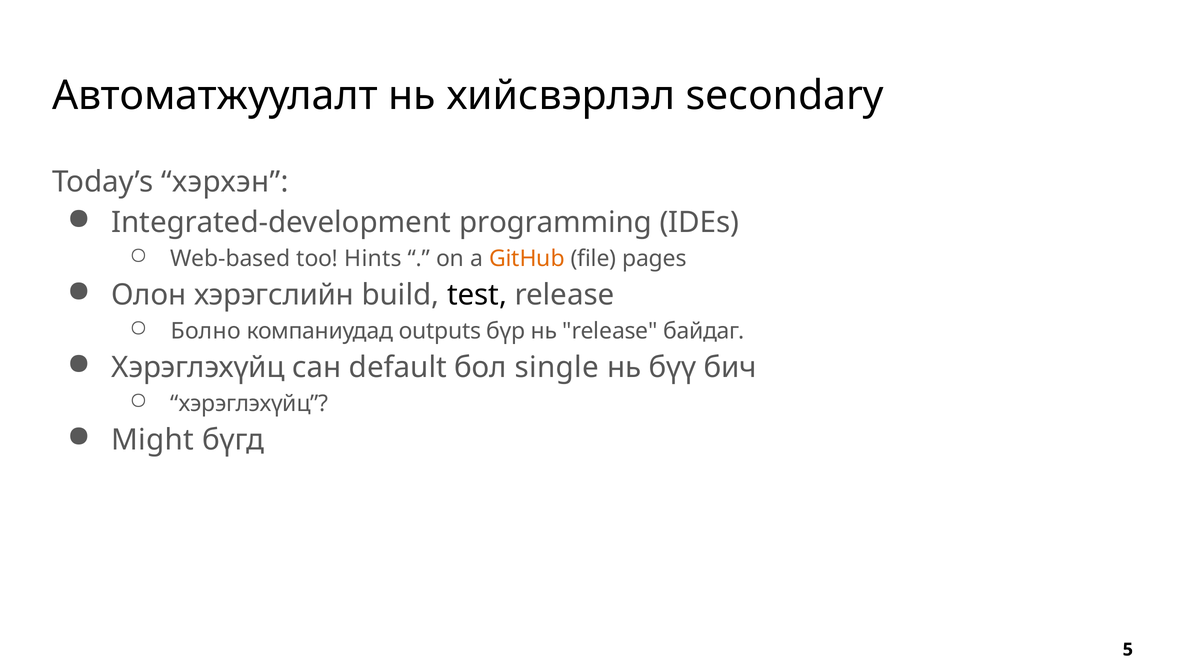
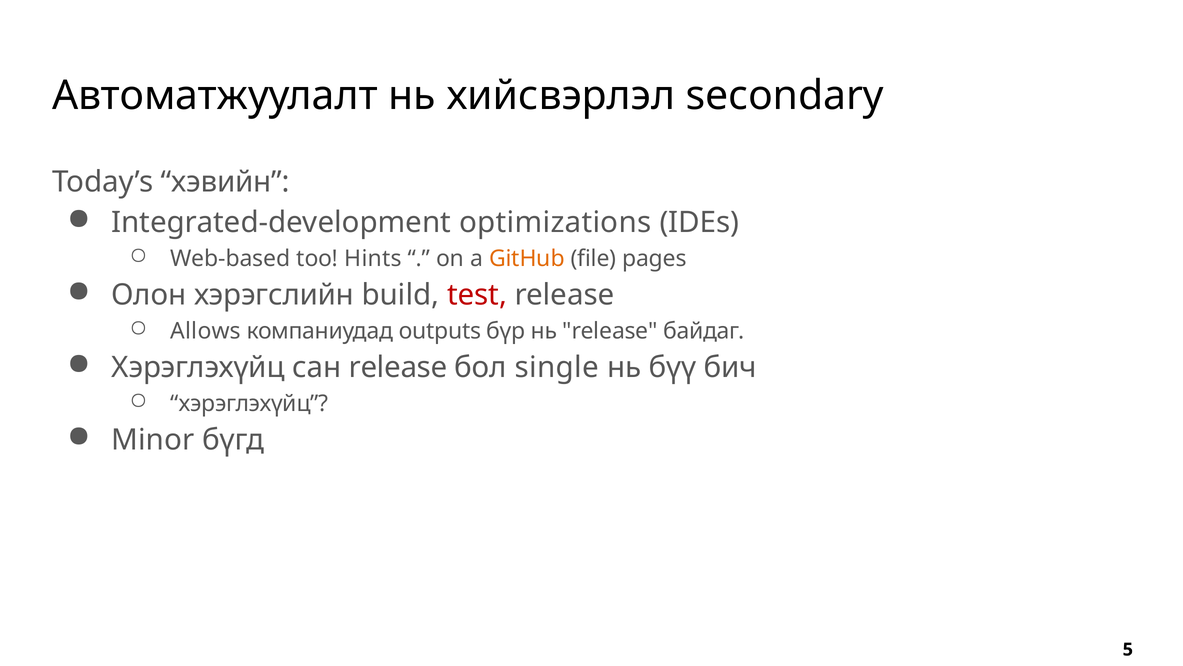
хэрхэн: хэрхэн -> хэвийн
programming: programming -> optimizations
test colour: black -> red
Болно: Болно -> Allows
сан default: default -> release
Might: Might -> Minor
